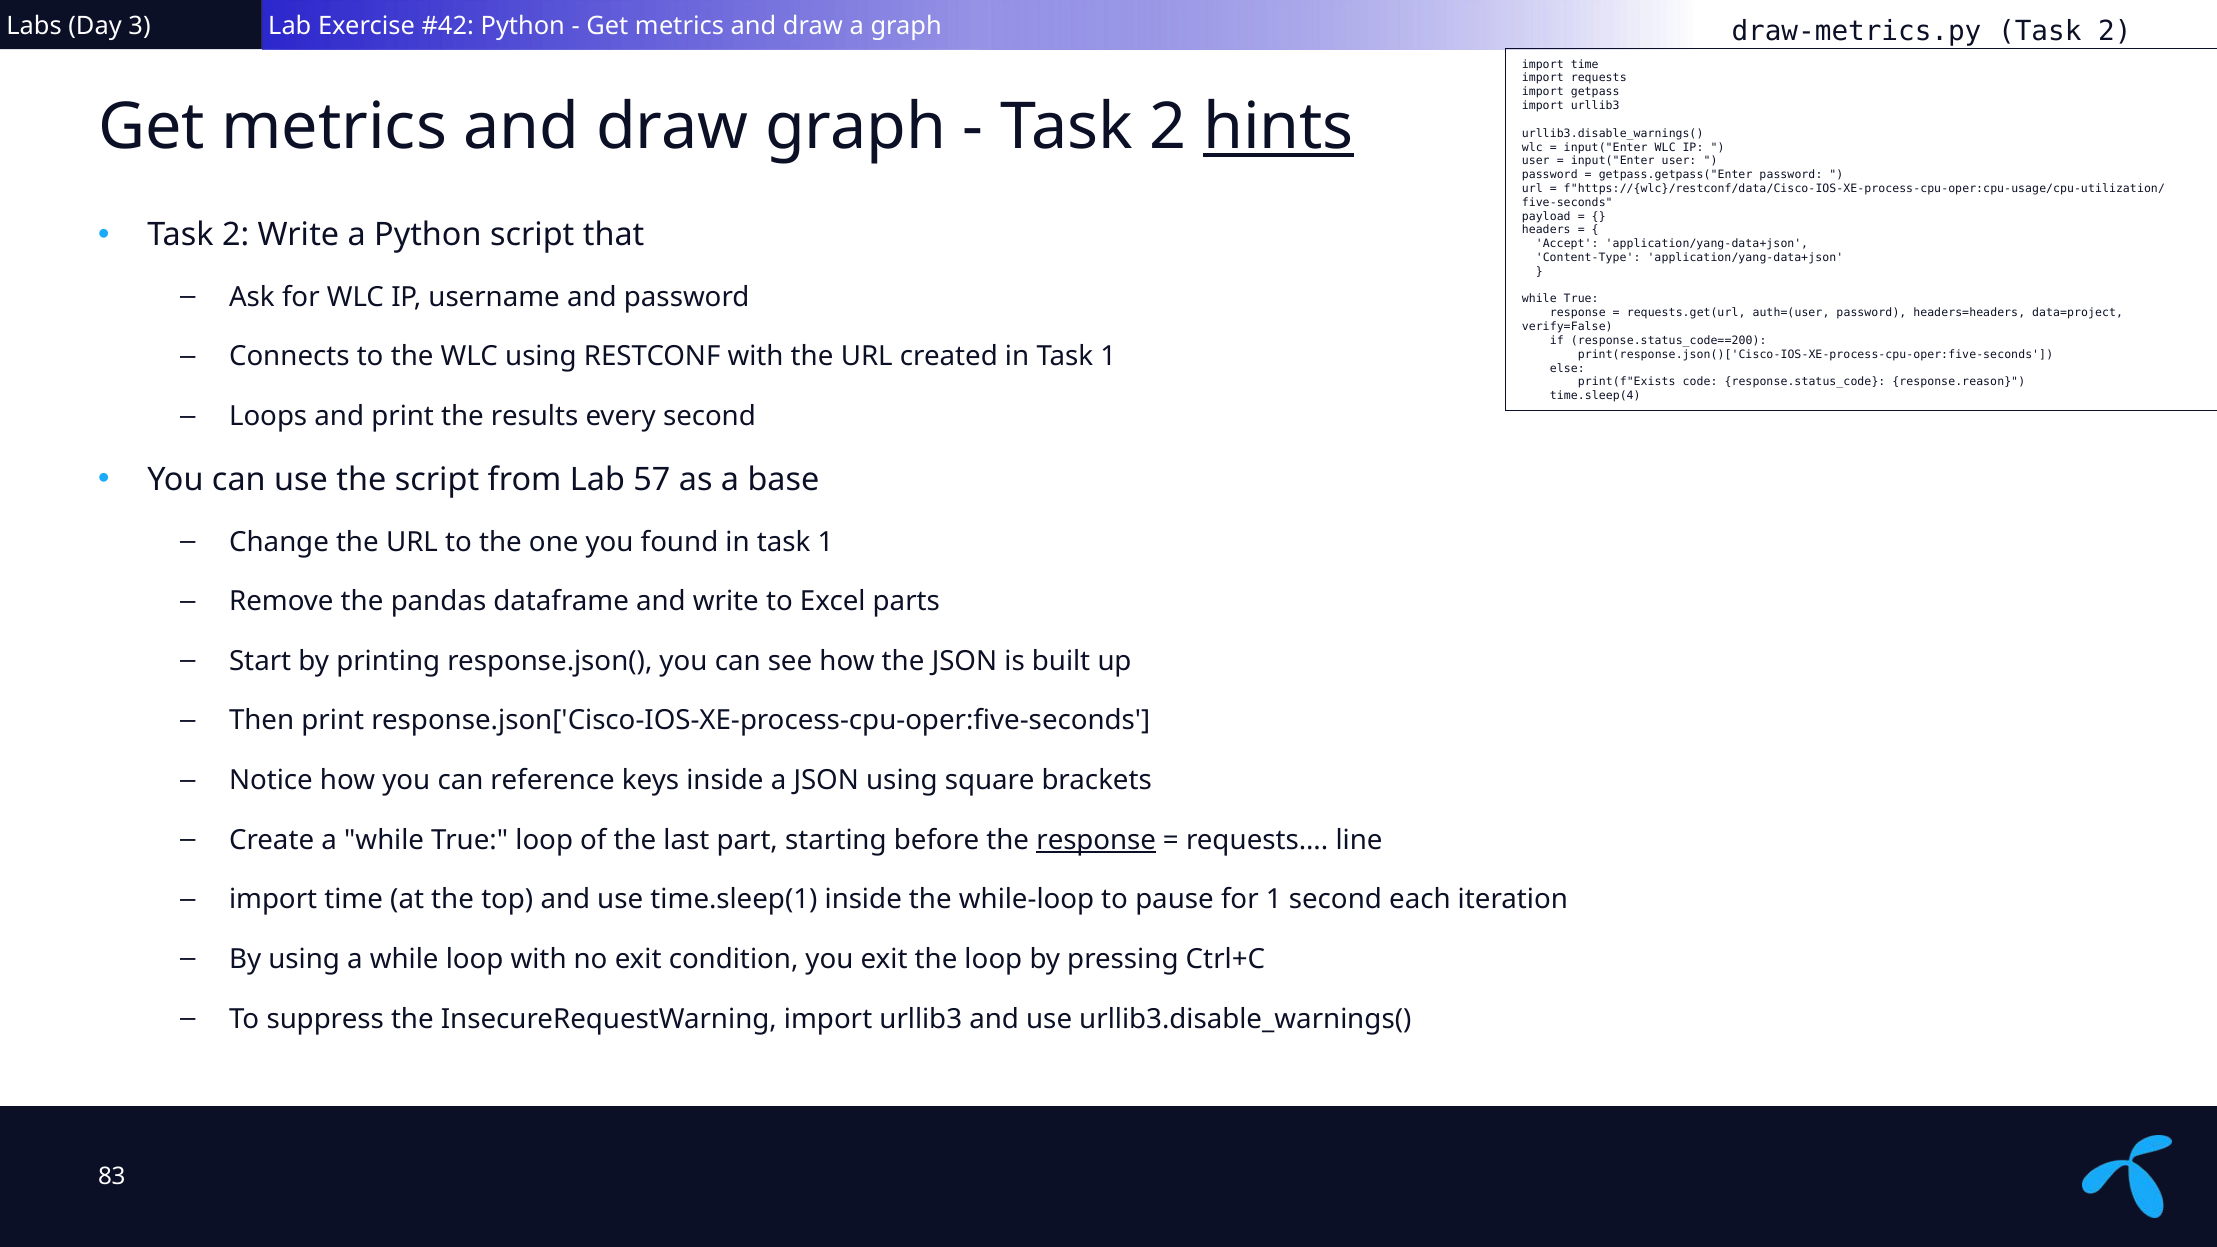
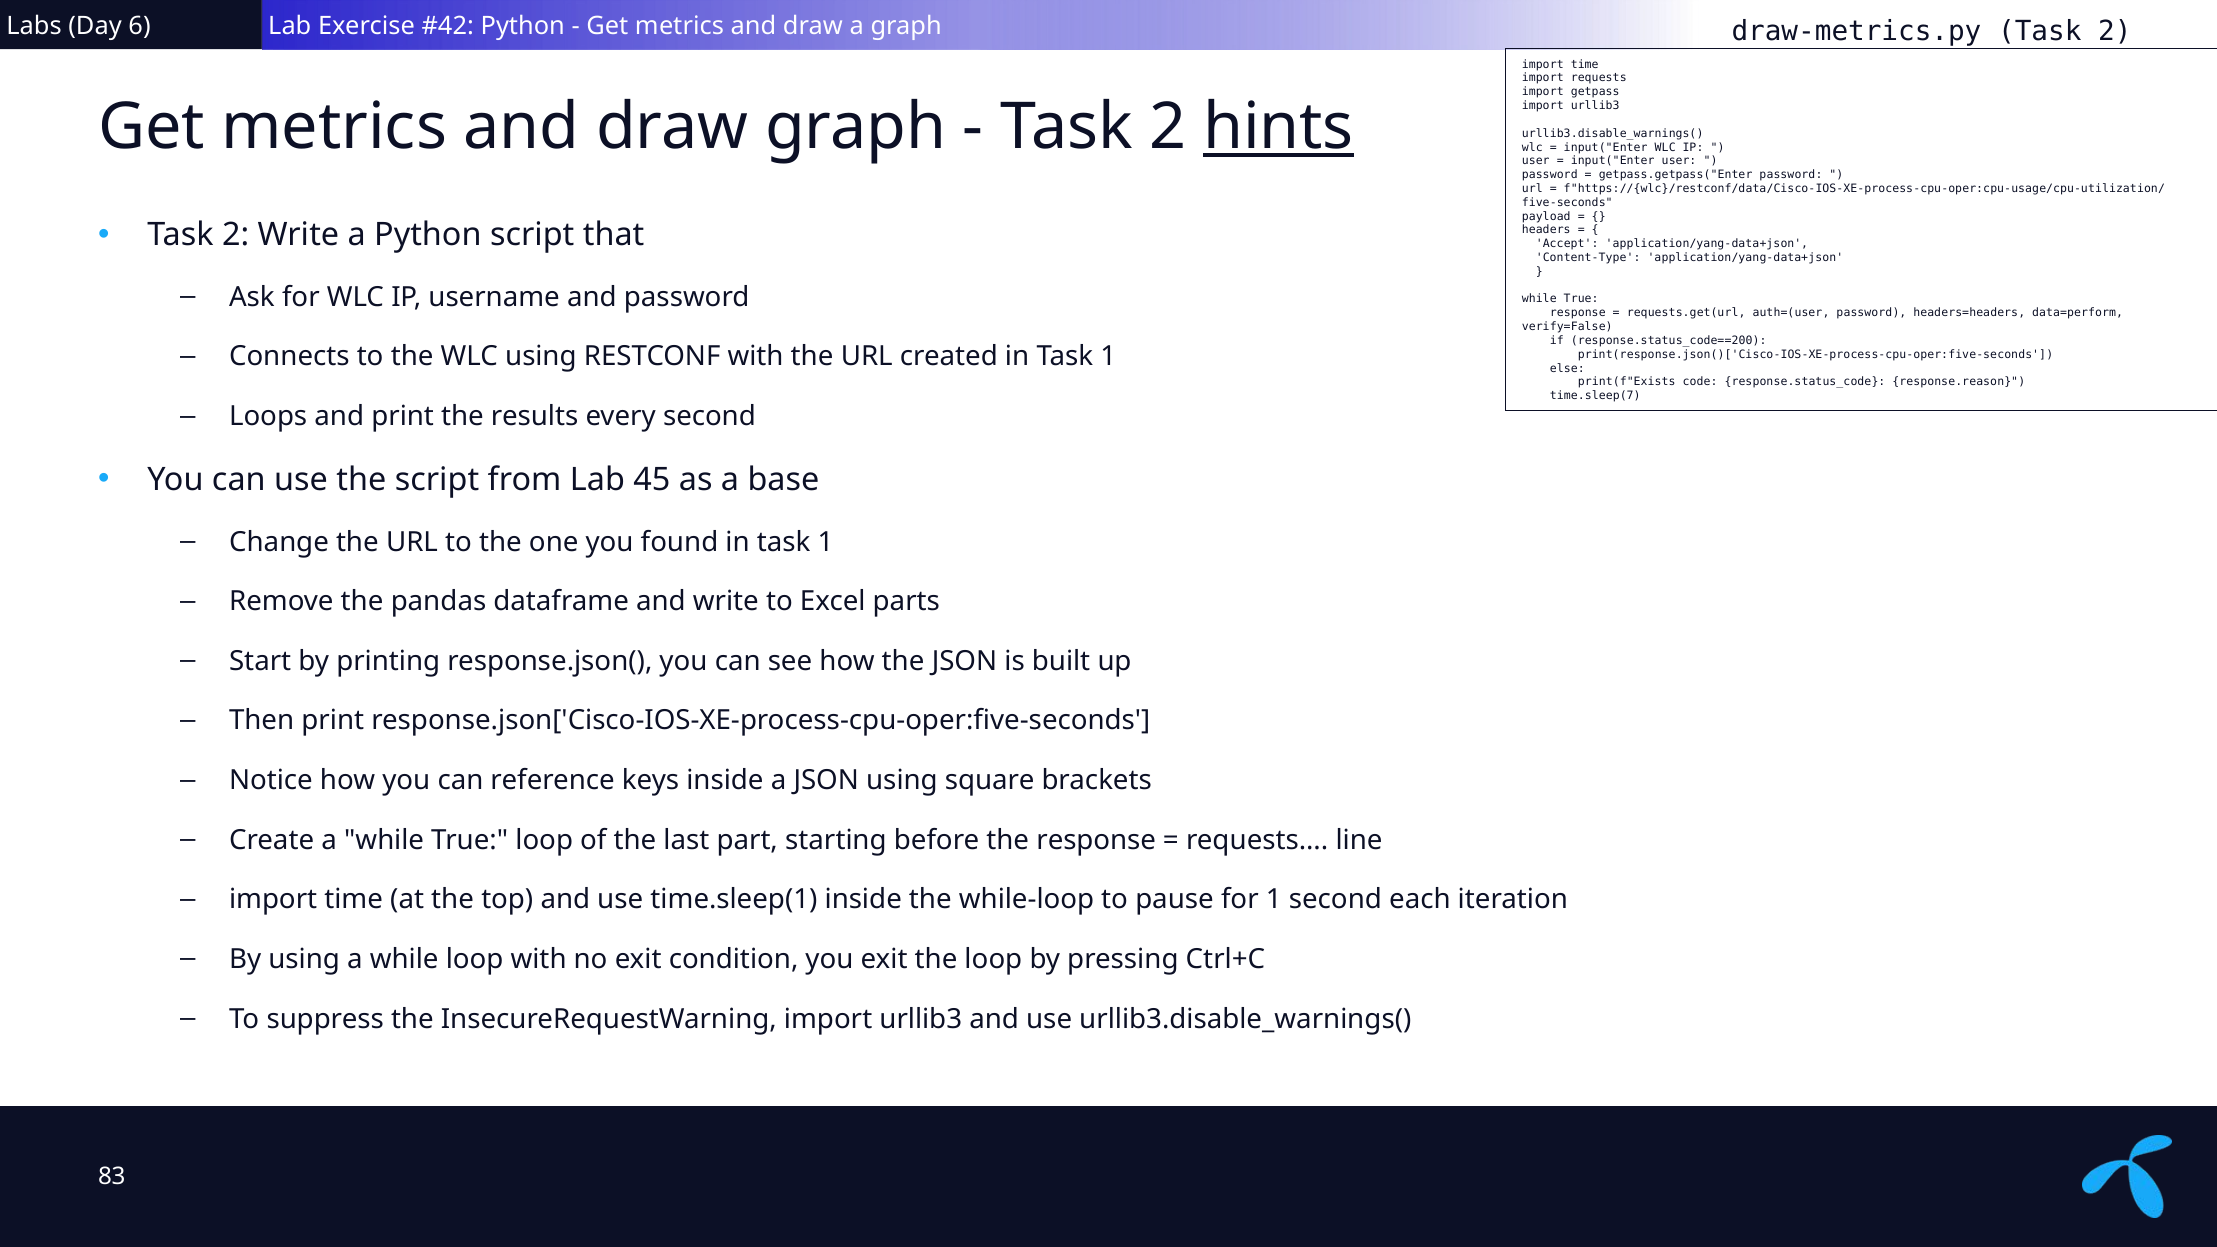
3: 3 -> 6
data=project: data=project -> data=perform
time.sleep(4: time.sleep(4 -> time.sleep(7
57: 57 -> 45
response at (1096, 840) underline: present -> none
